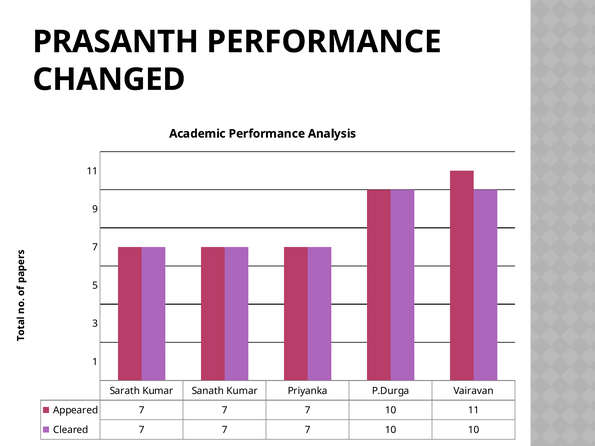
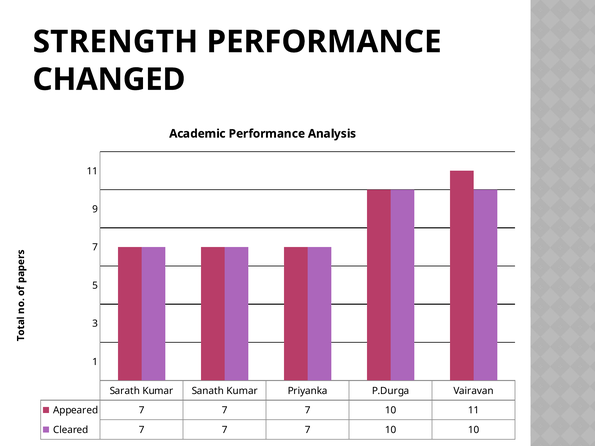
PRASANTH: PRASANTH -> STRENGTH
